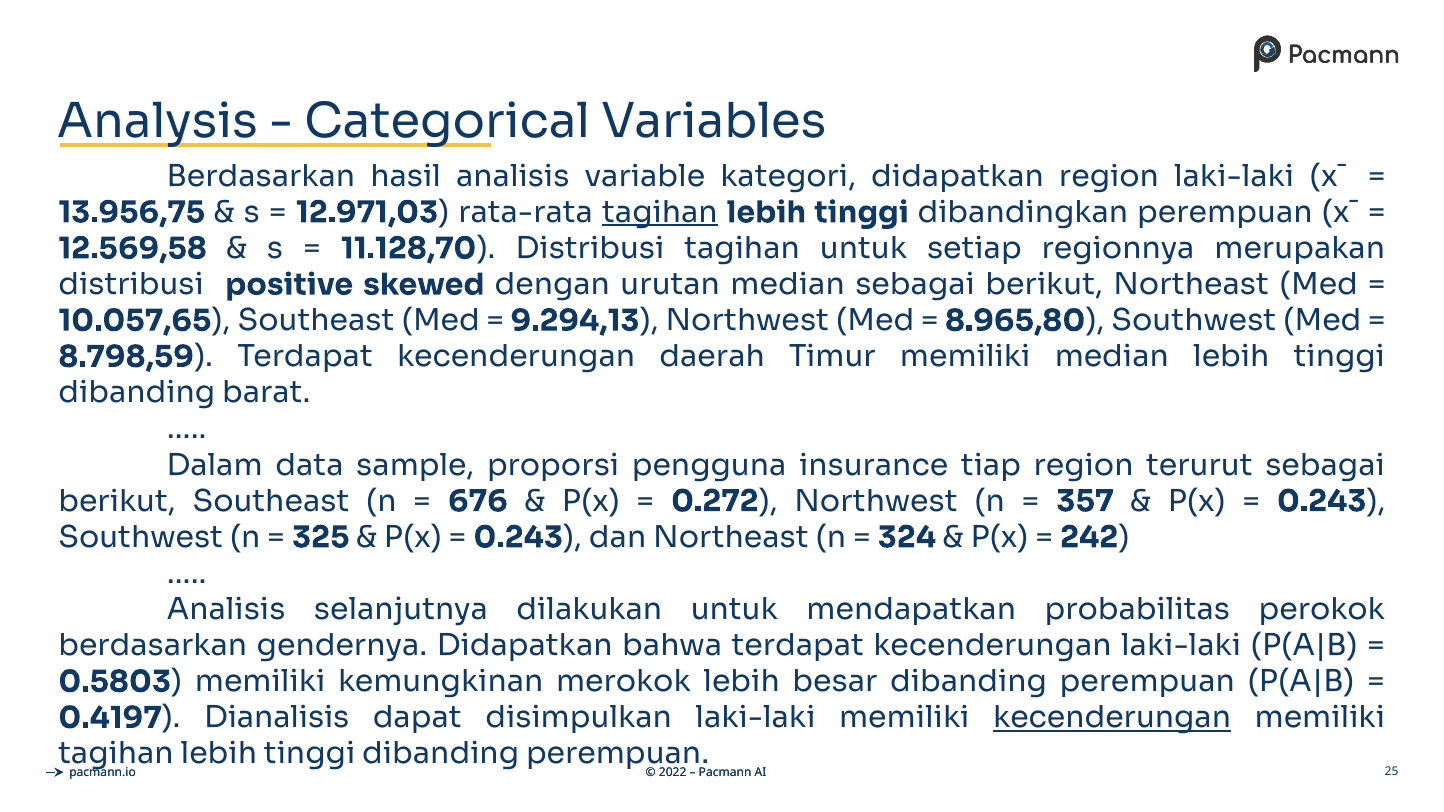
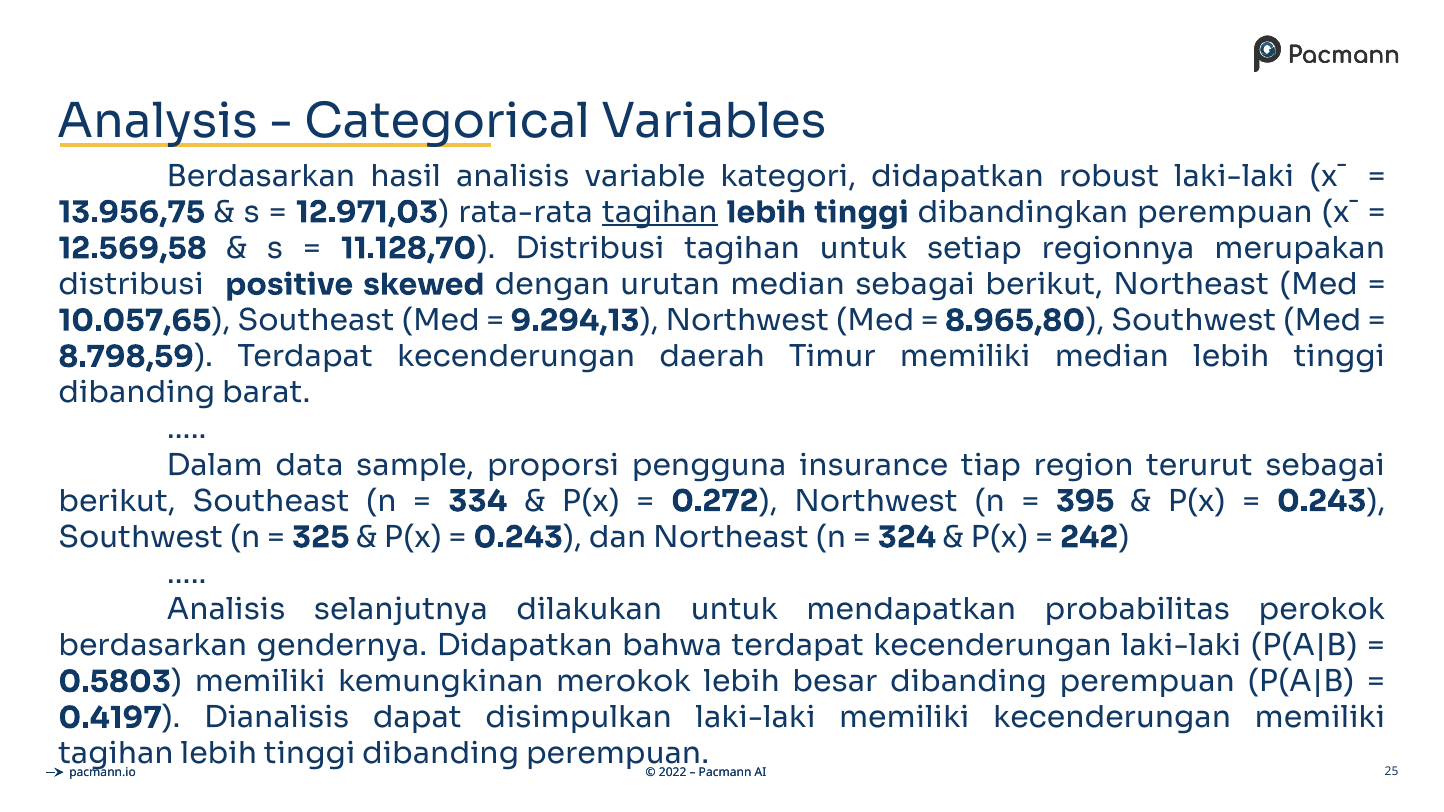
didapatkan region: region -> robust
676: 676 -> 334
357: 357 -> 395
kecenderungan at (1112, 718) underline: present -> none
